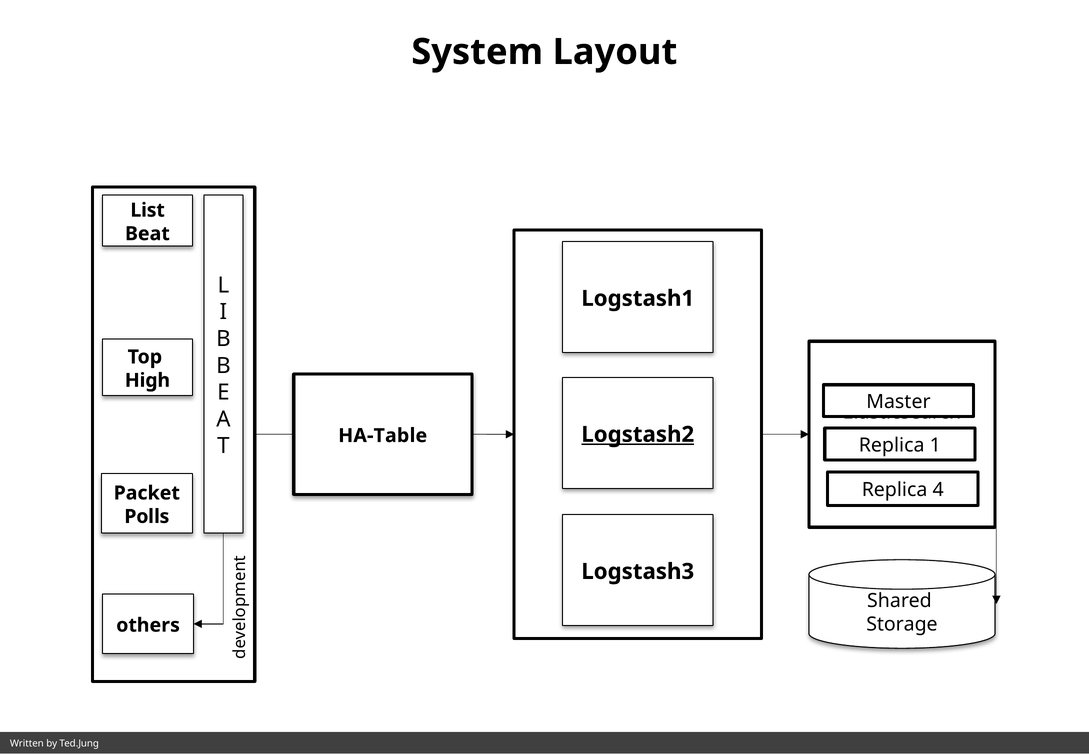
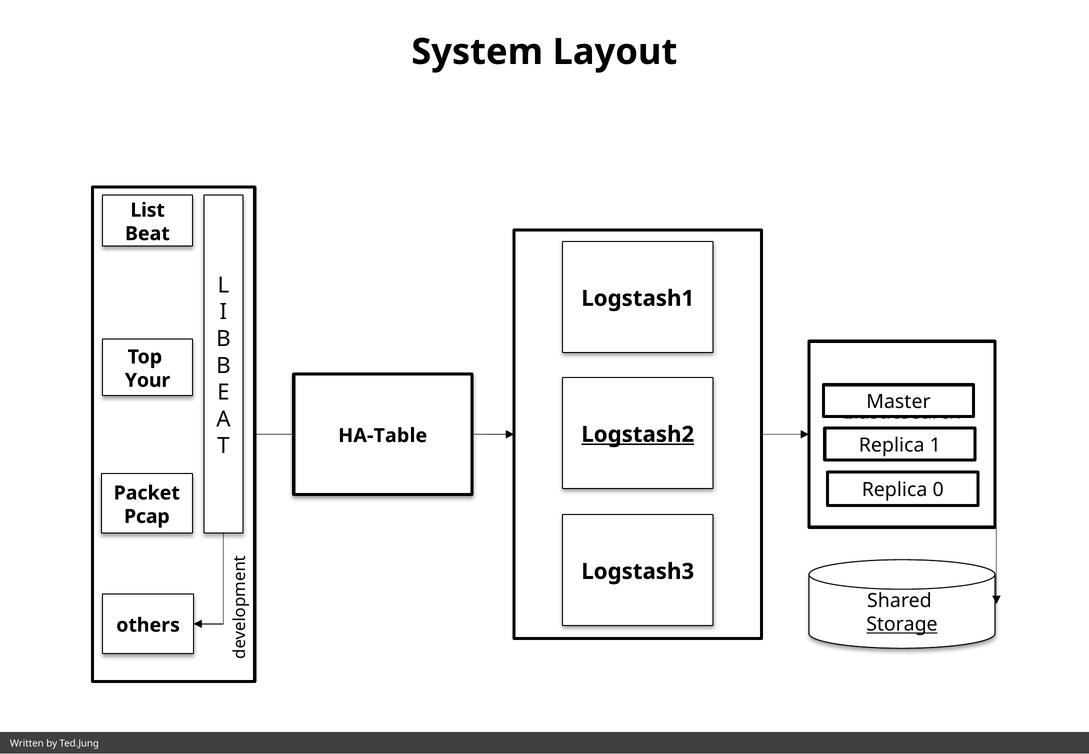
High: High -> Your
4: 4 -> 0
Polls: Polls -> Pcap
Storage underline: none -> present
